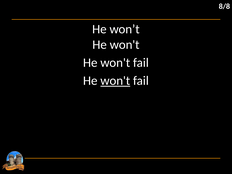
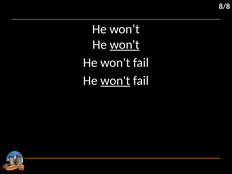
won't at (125, 45) underline: none -> present
